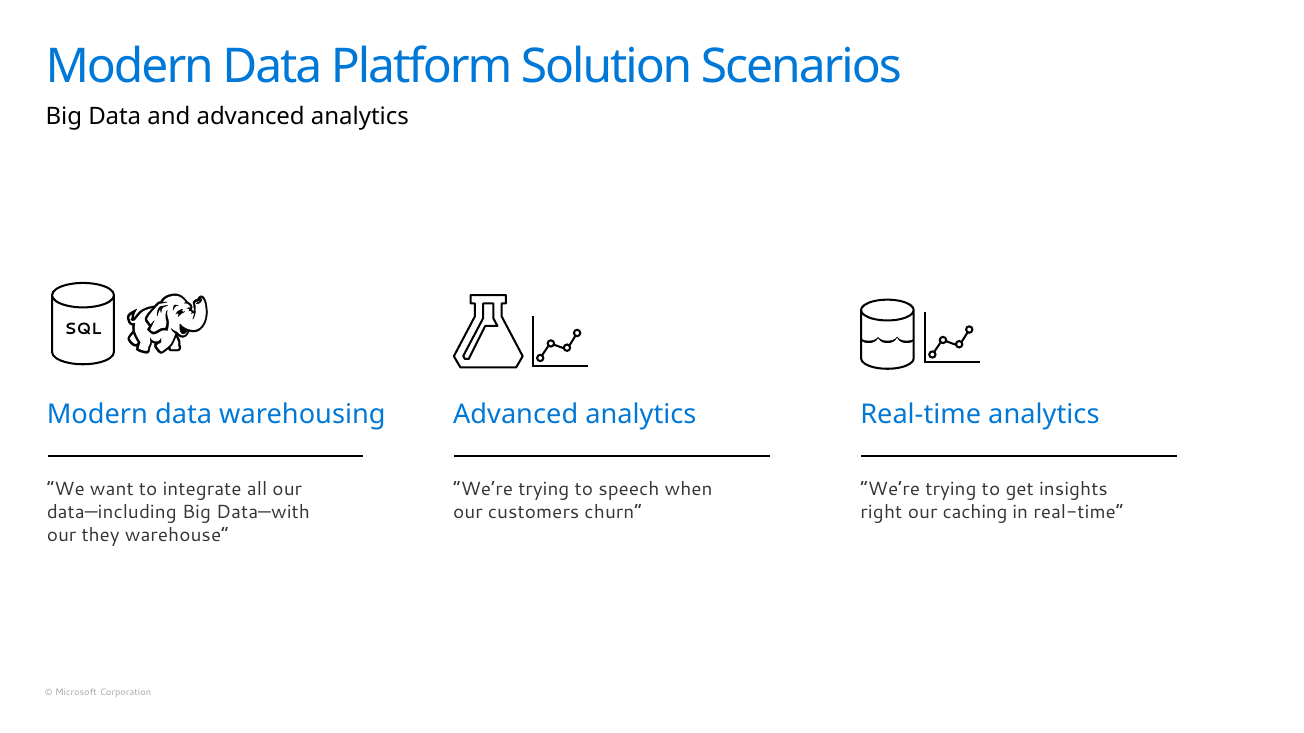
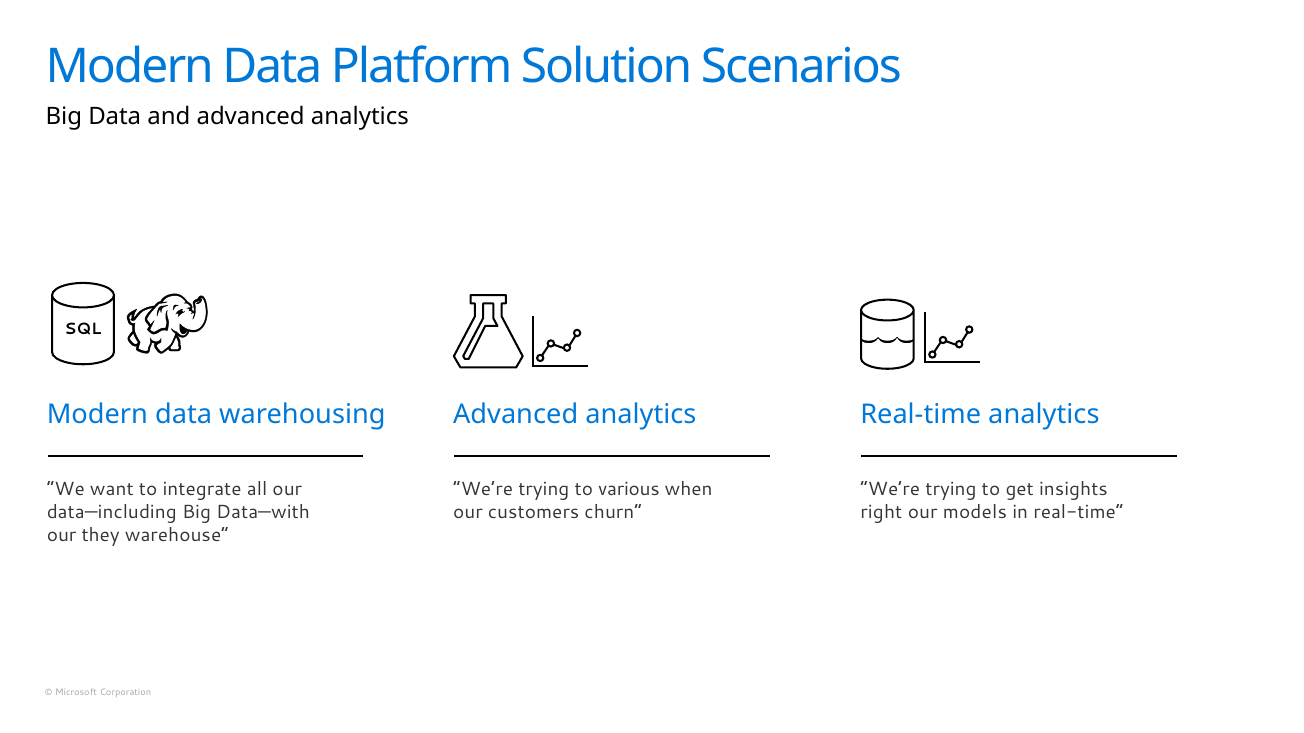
speech: speech -> various
caching: caching -> models
